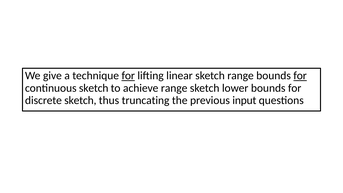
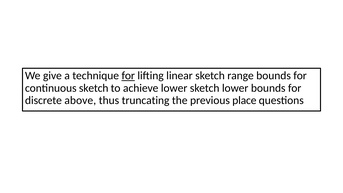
for at (300, 76) underline: present -> none
achieve range: range -> lower
discrete sketch: sketch -> above
input: input -> place
